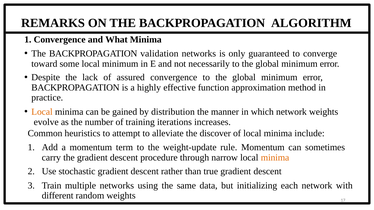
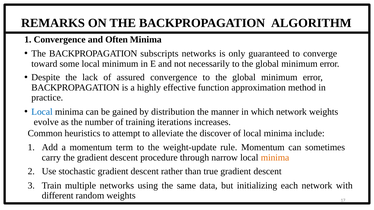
What: What -> Often
validation: validation -> subscripts
Local at (42, 112) colour: orange -> blue
